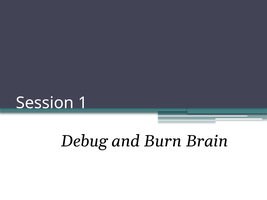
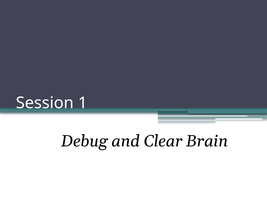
Burn: Burn -> Clear
